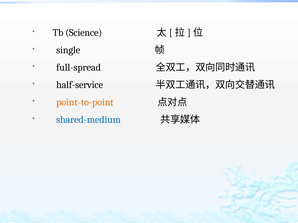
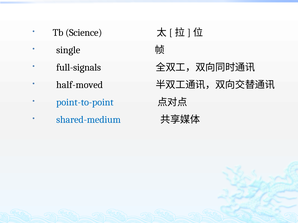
full-spread: full-spread -> full-signals
half-service: half-service -> half-moved
point-to-point colour: orange -> blue
